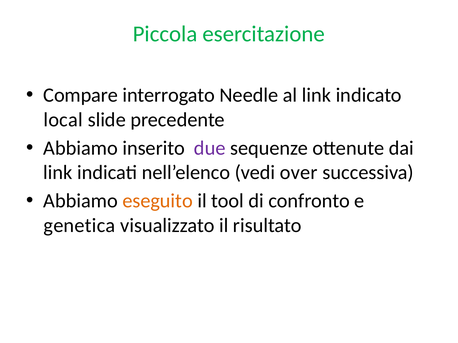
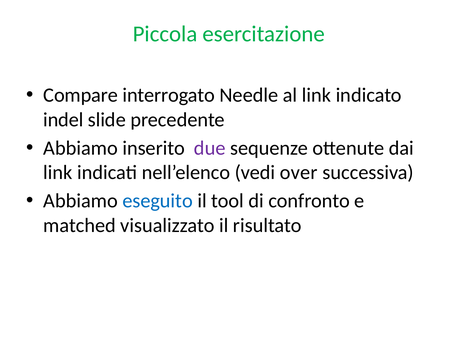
local: local -> indel
eseguito colour: orange -> blue
genetica: genetica -> matched
